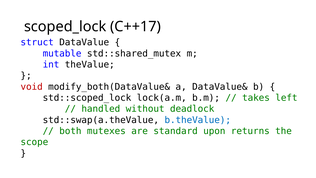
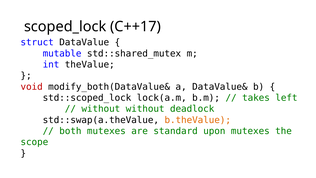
handled at (101, 109): handled -> without
b.theValue colour: blue -> orange
upon returns: returns -> mutexes
